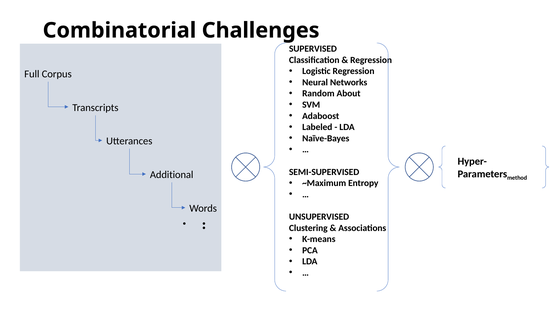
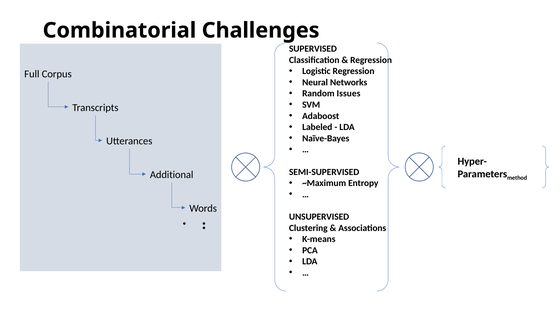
About: About -> Issues
